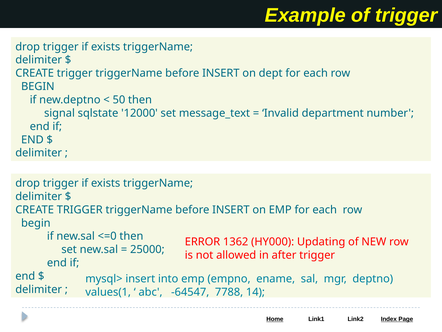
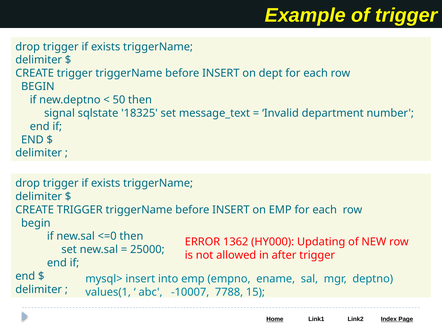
12000: 12000 -> 18325
-64547: -64547 -> -10007
14: 14 -> 15
